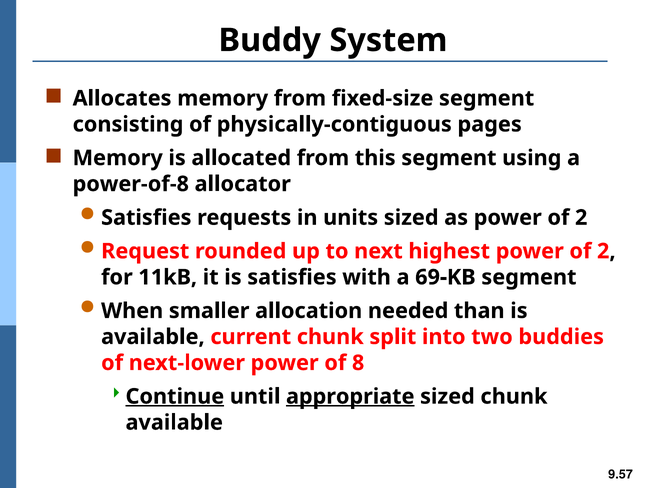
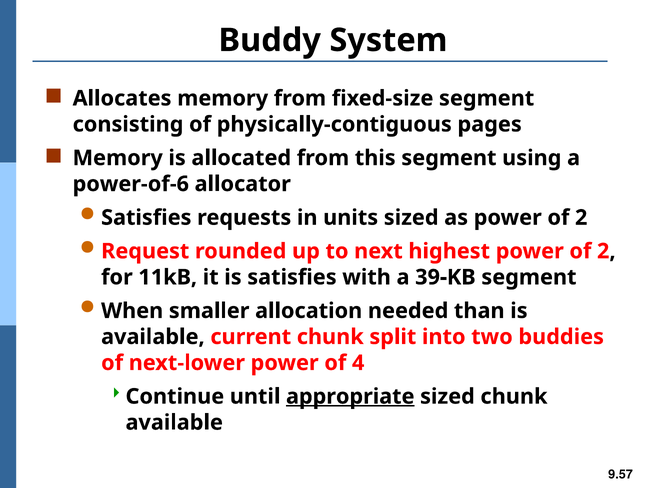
power-of-8: power-of-8 -> power-of-6
69-KB: 69-KB -> 39-KB
8: 8 -> 4
Continue underline: present -> none
